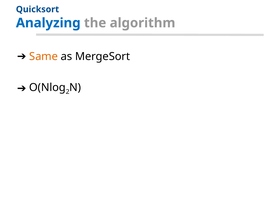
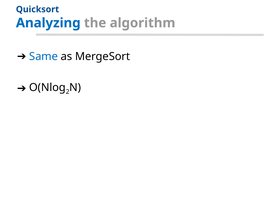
Same colour: orange -> blue
